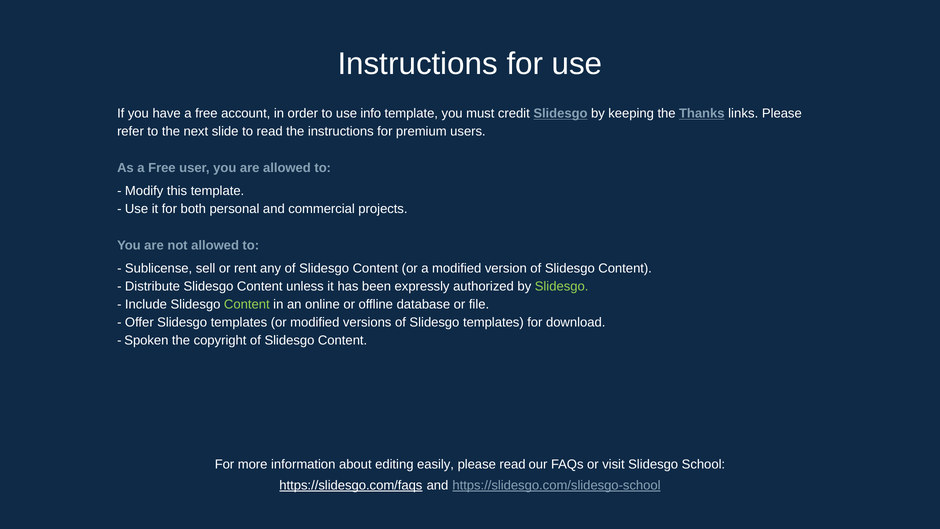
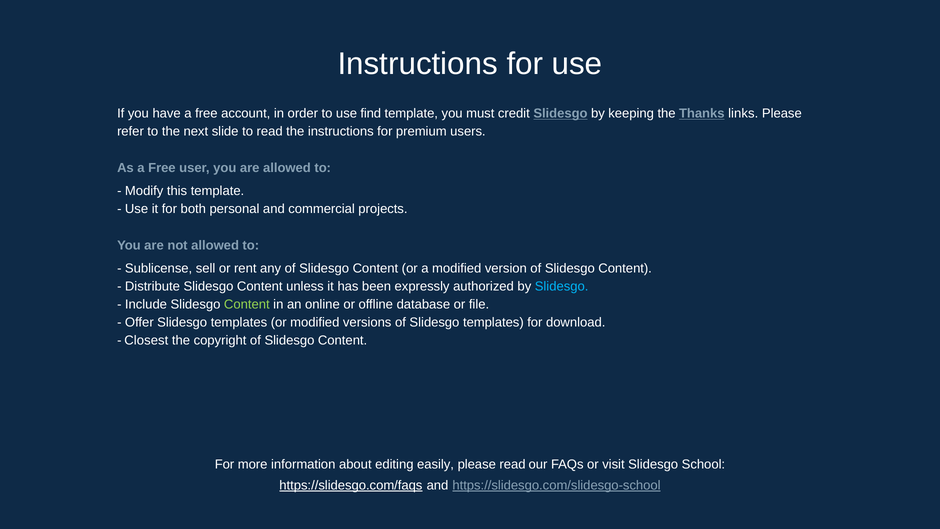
info: info -> find
Slidesgo at (562, 286) colour: light green -> light blue
Spoken: Spoken -> Closest
